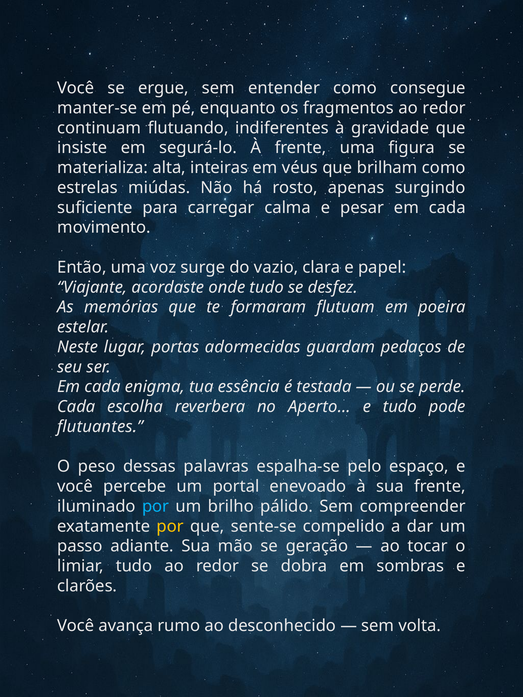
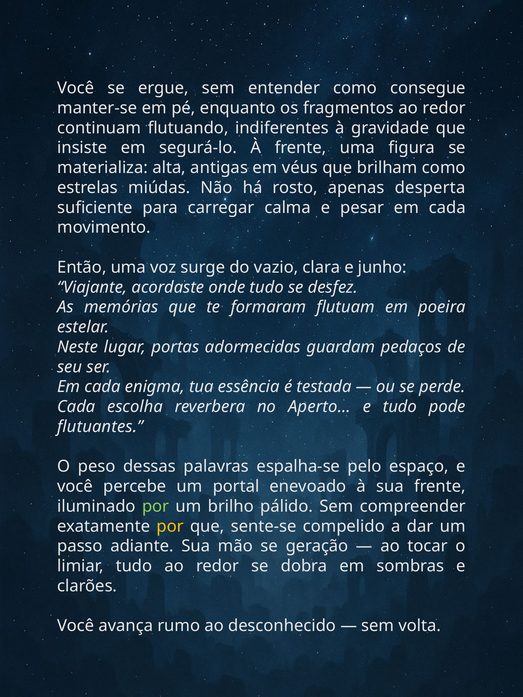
inteiras: inteiras -> antigas
surgindo: surgindo -> desperta
papel: papel -> junho
por at (156, 507) colour: light blue -> light green
